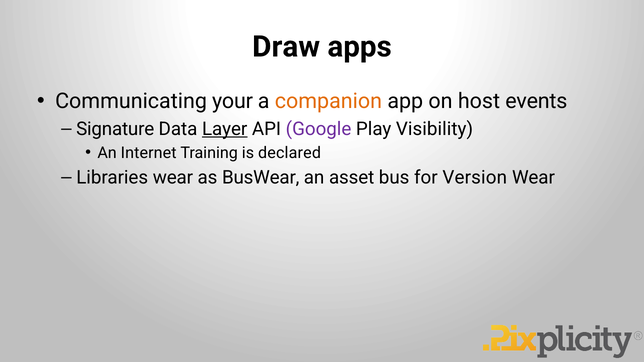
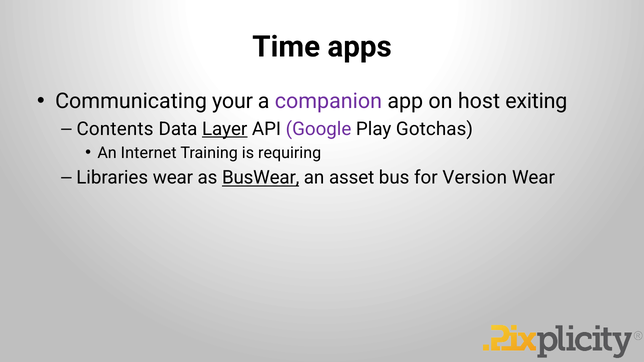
Draw: Draw -> Time
companion colour: orange -> purple
events: events -> exiting
Signature: Signature -> Contents
Visibility: Visibility -> Gotchas
declared: declared -> requiring
BusWear underline: none -> present
